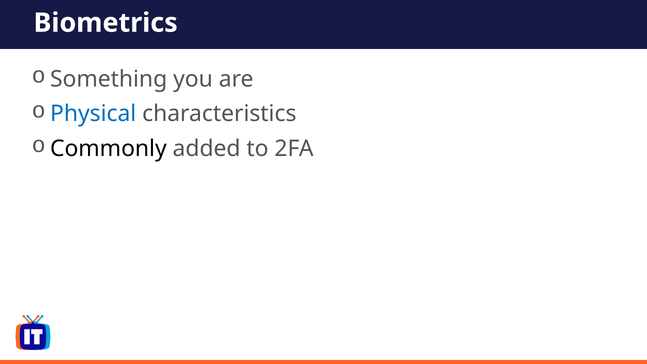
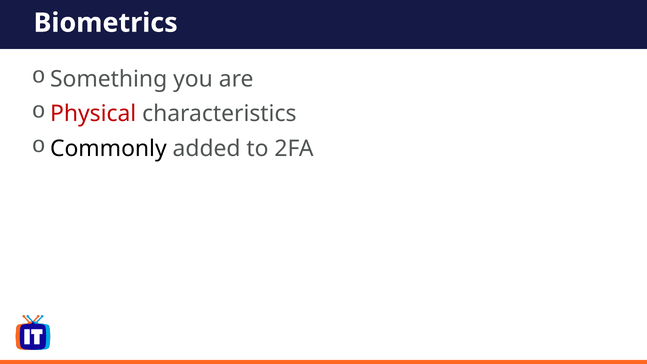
Physical colour: blue -> red
